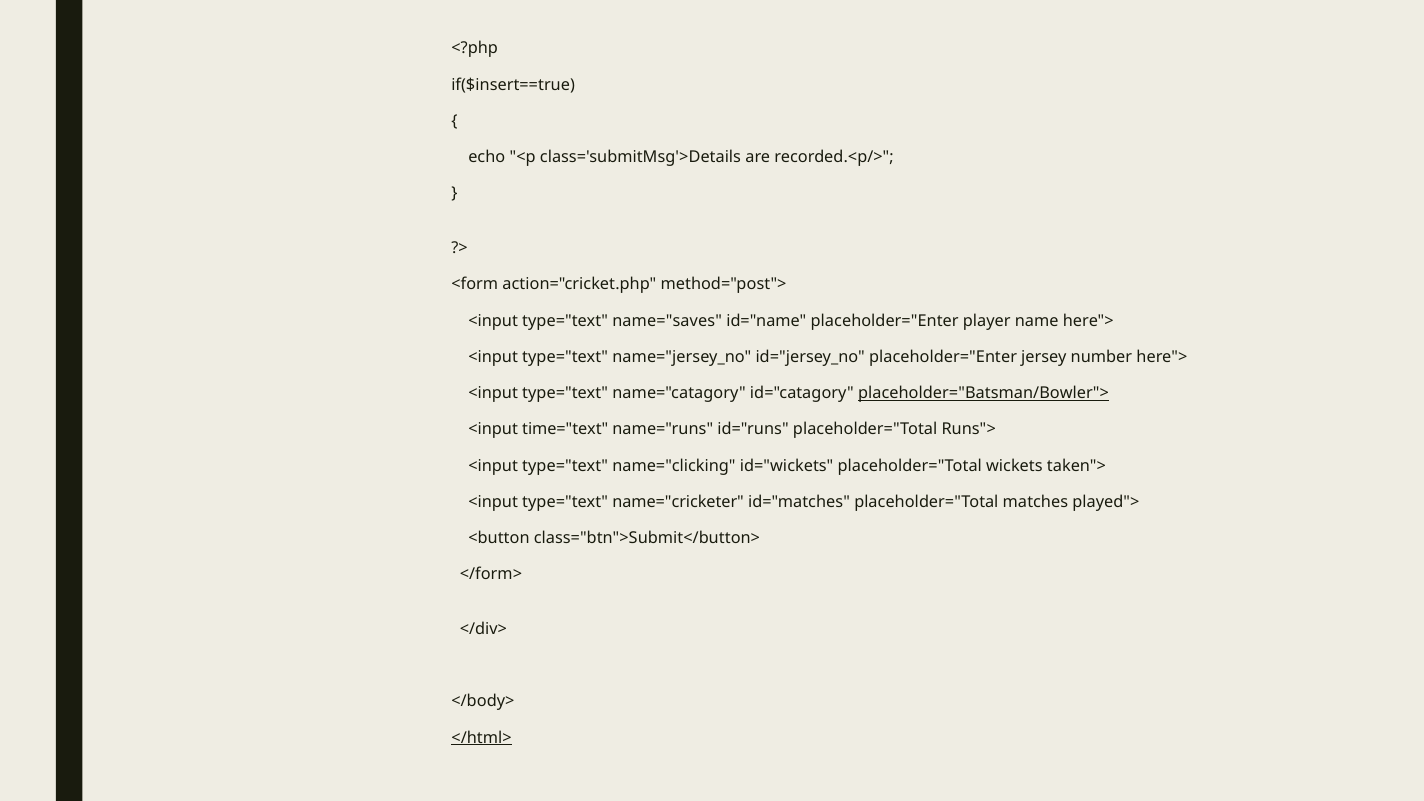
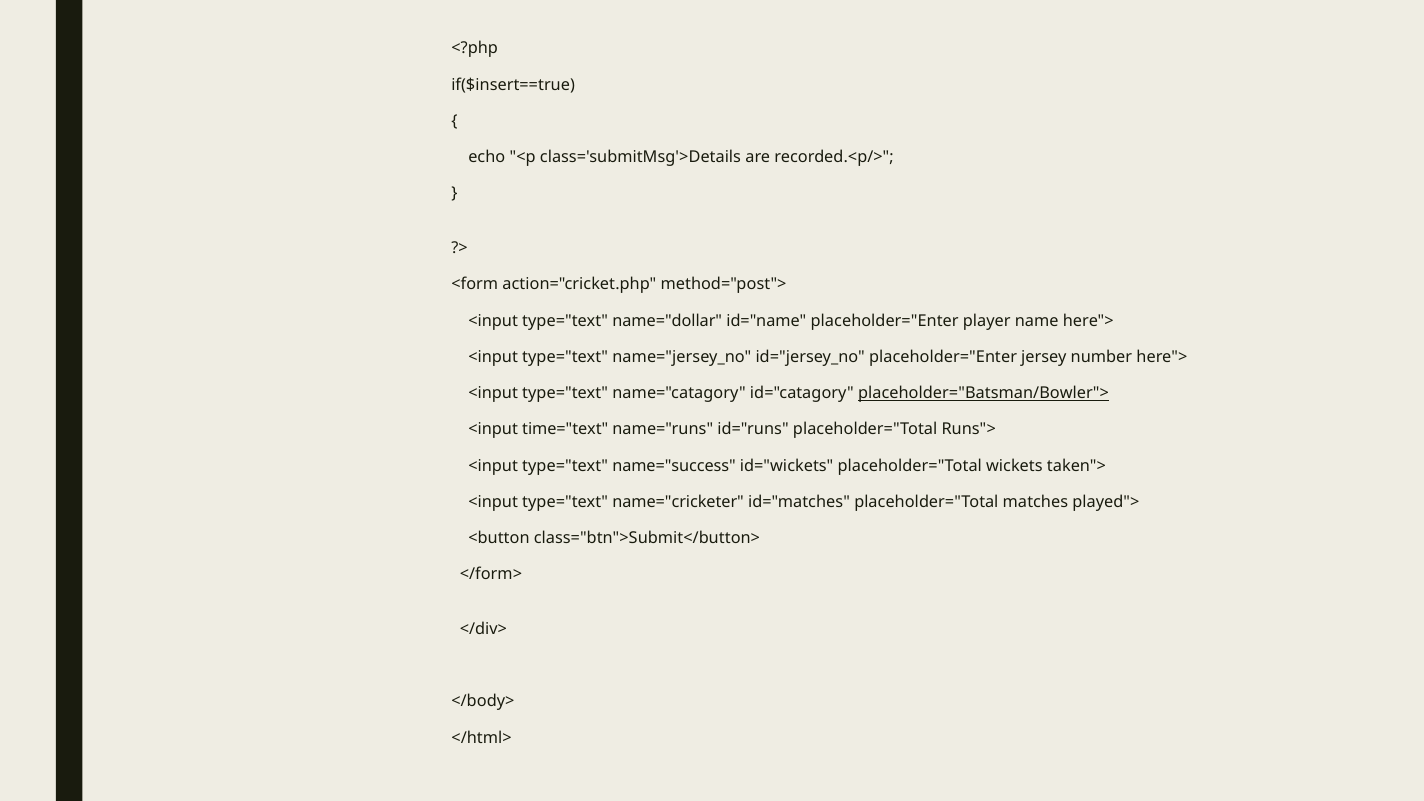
name="saves: name="saves -> name="dollar
name="clicking: name="clicking -> name="success
</html> underline: present -> none
